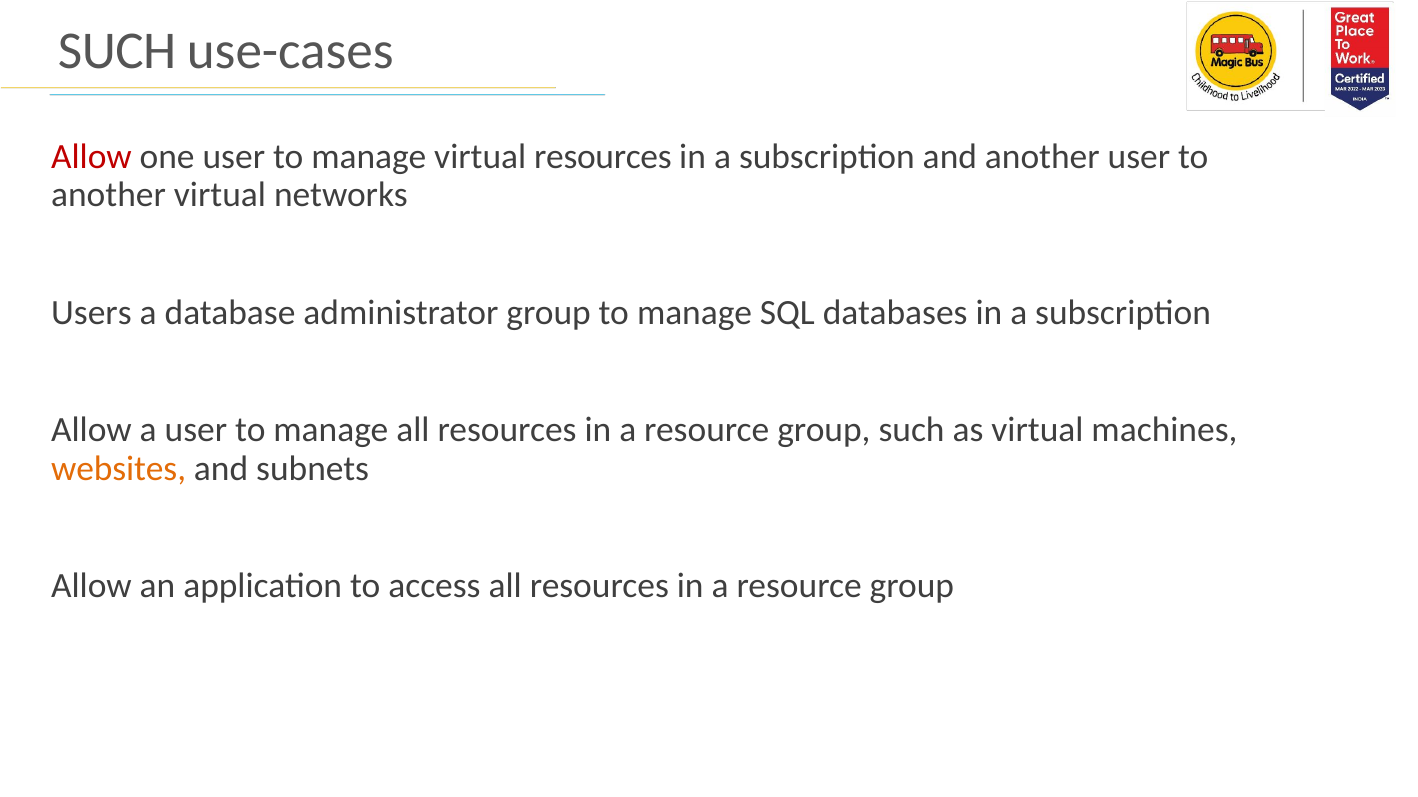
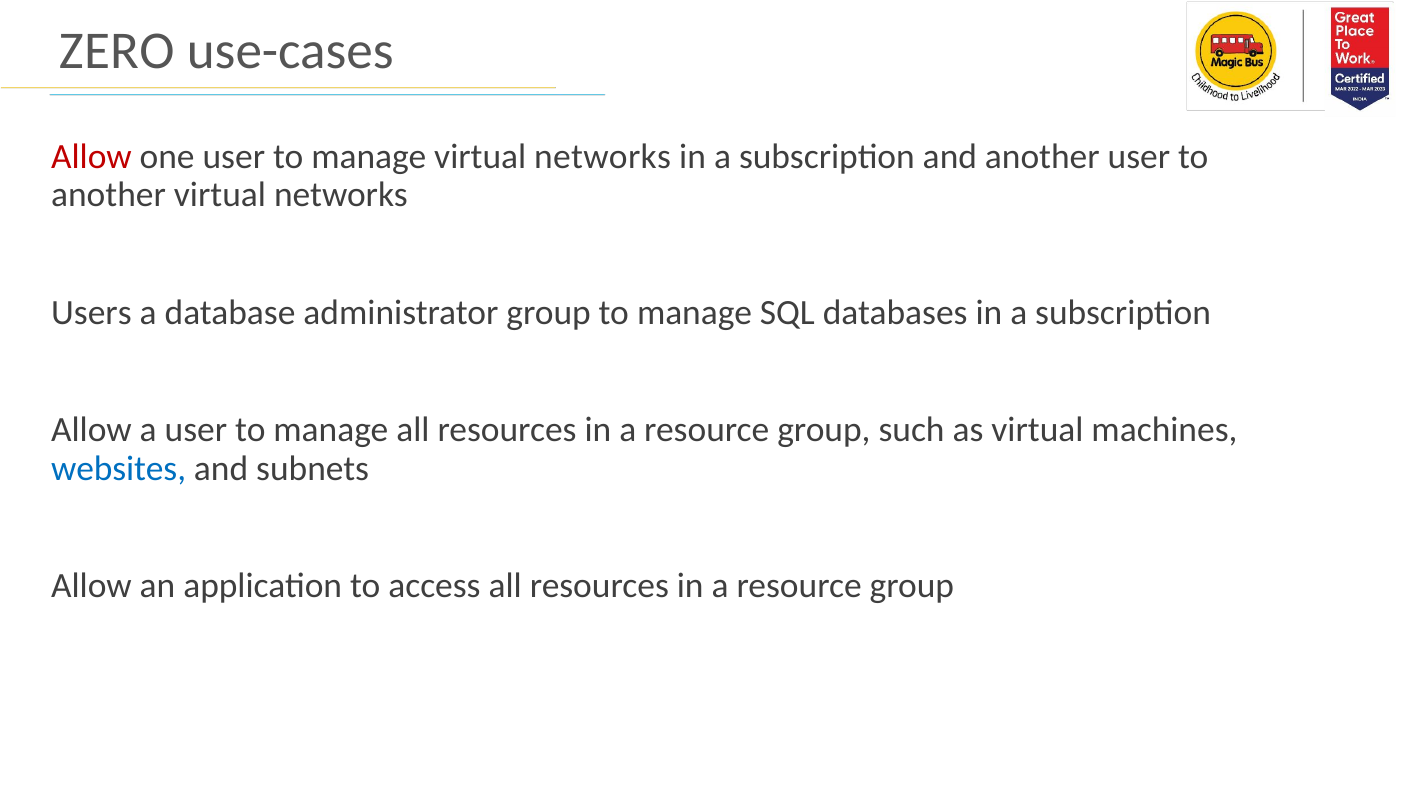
SUCH at (117, 51): SUCH -> ZERO
manage virtual resources: resources -> networks
websites colour: orange -> blue
